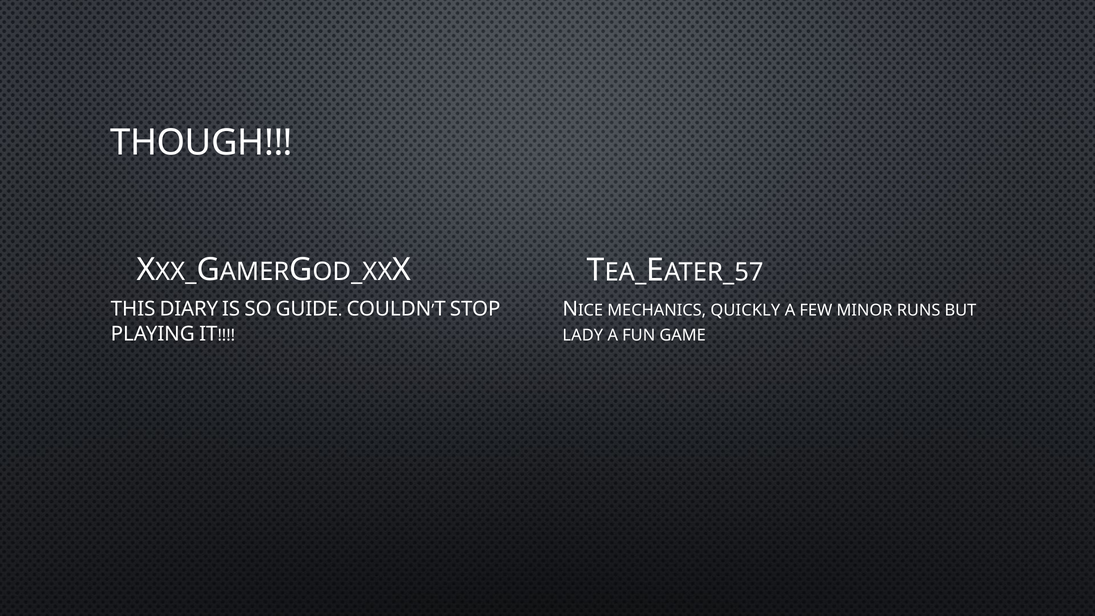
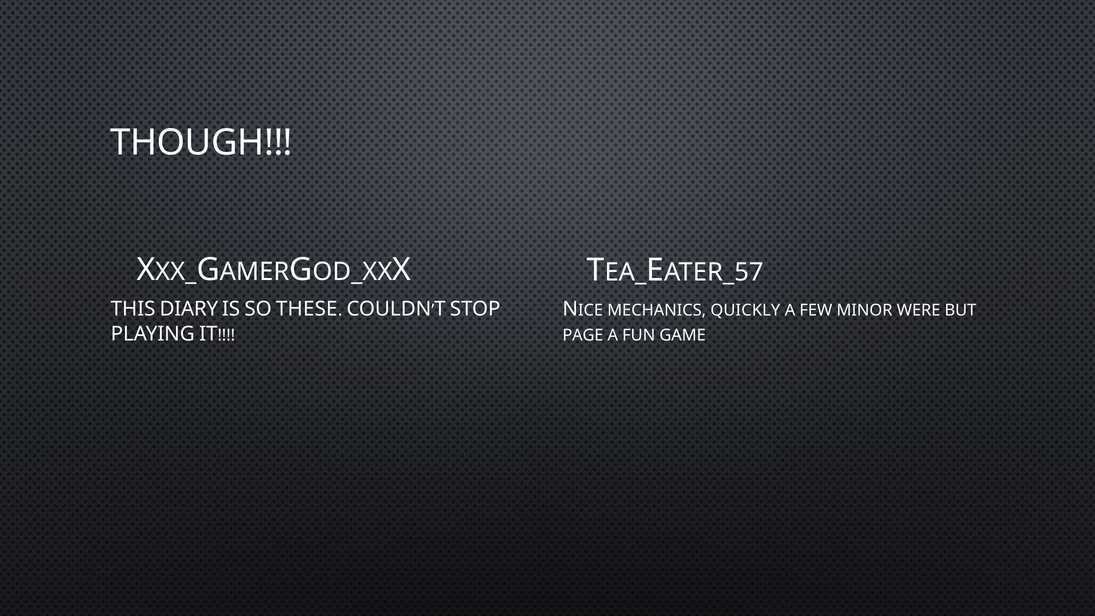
GUIDE: GUIDE -> THESE
RUNS: RUNS -> WERE
LADY: LADY -> PAGE
